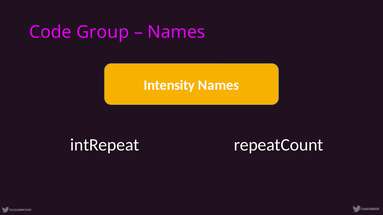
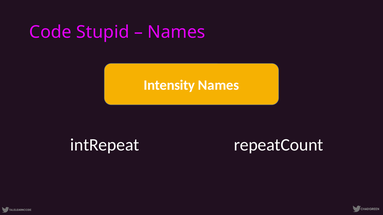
Group: Group -> Stupid
